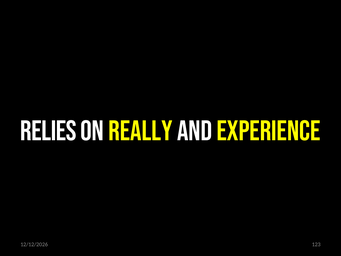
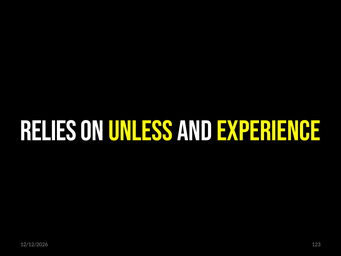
REALLY: REALLY -> UNLESS
